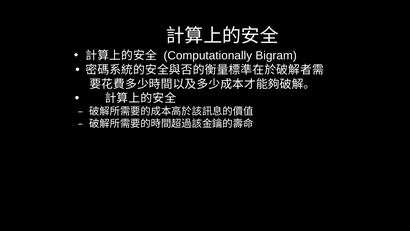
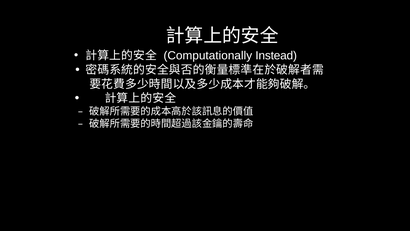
Bigram: Bigram -> Instead
